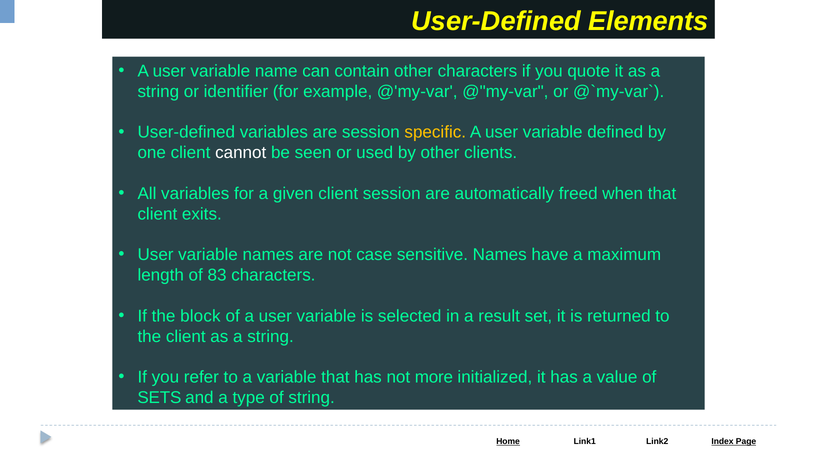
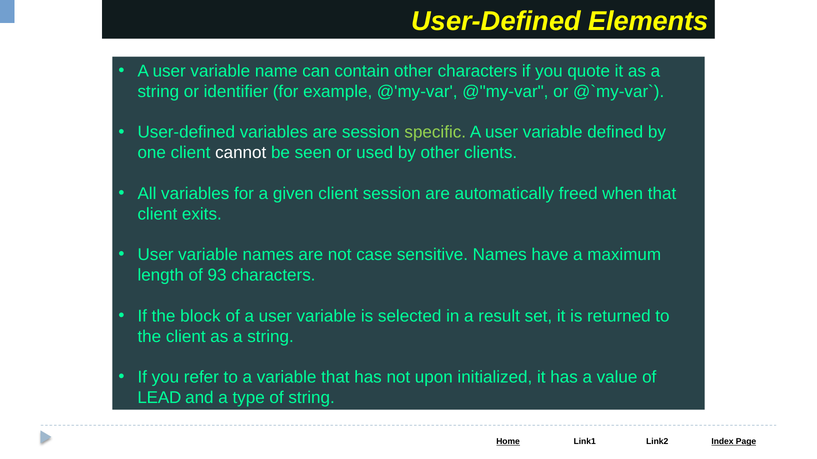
specific colour: yellow -> light green
83: 83 -> 93
more: more -> upon
SETS: SETS -> LEAD
